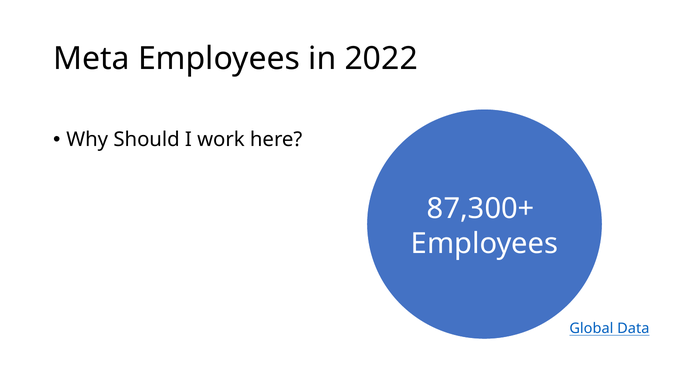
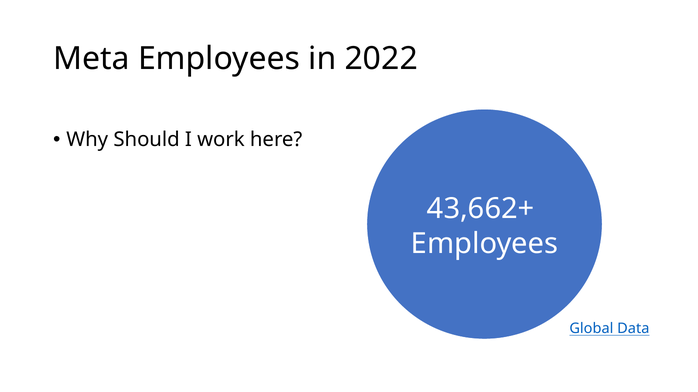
87,300+: 87,300+ -> 43,662+
